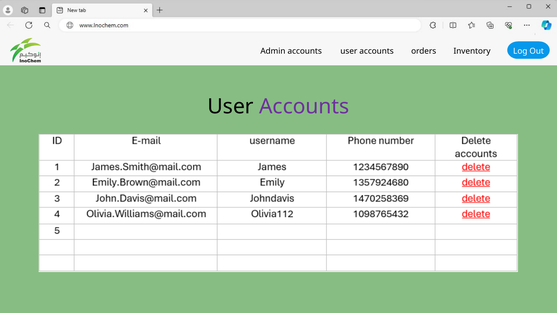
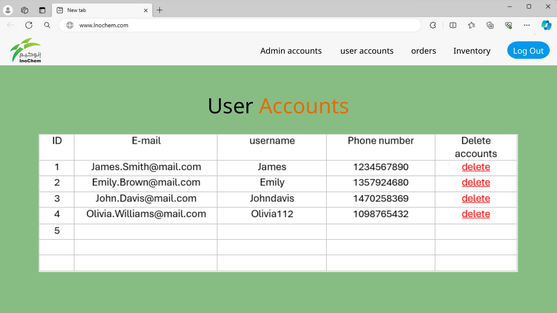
Accounts at (304, 107) colour: purple -> orange
